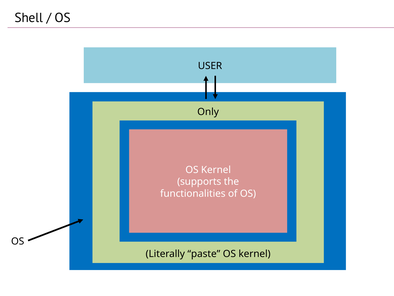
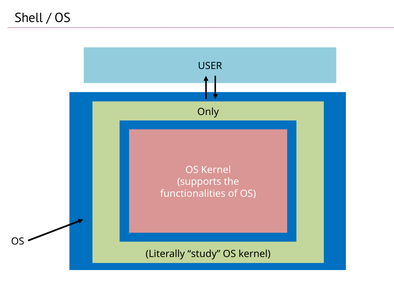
paste: paste -> study
